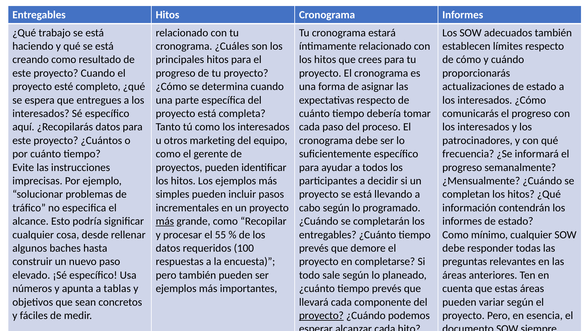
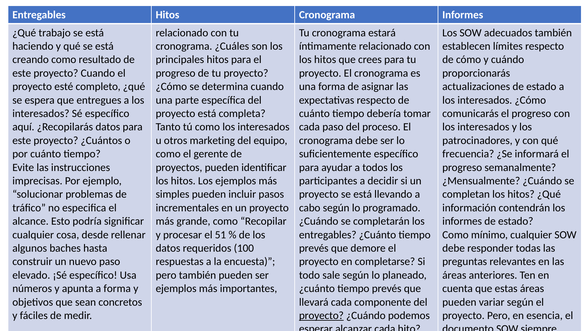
más at (165, 221) underline: present -> none
55: 55 -> 51
a tablas: tablas -> forma
